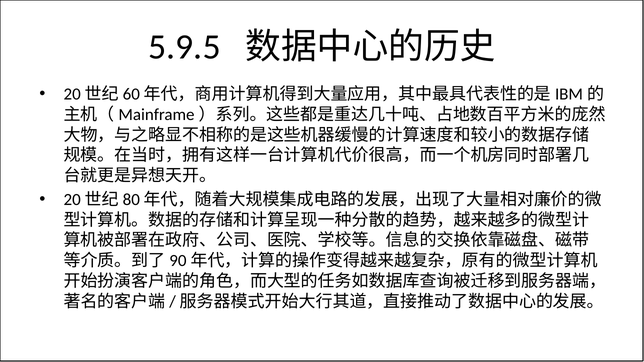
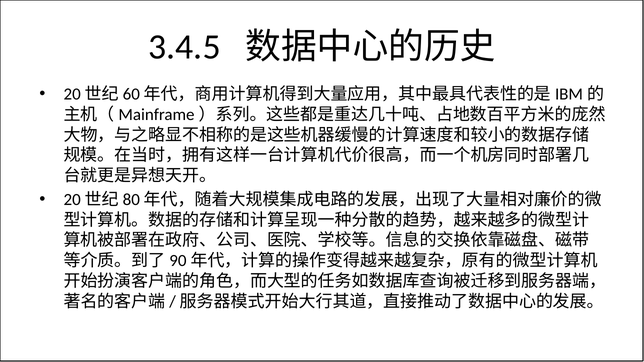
5.9.5: 5.9.5 -> 3.4.5
